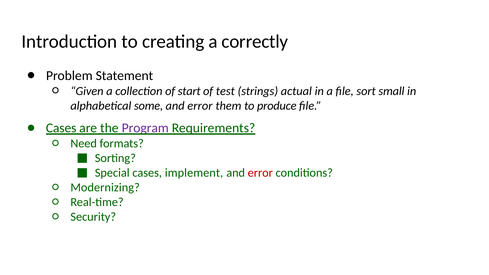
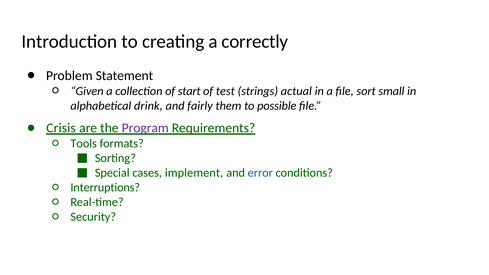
some: some -> drink
error at (200, 106): error -> fairly
produce: produce -> possible
Cases at (61, 128): Cases -> Crisis
Need: Need -> Tools
error at (260, 173) colour: red -> blue
Modernizing: Modernizing -> Interruptions
